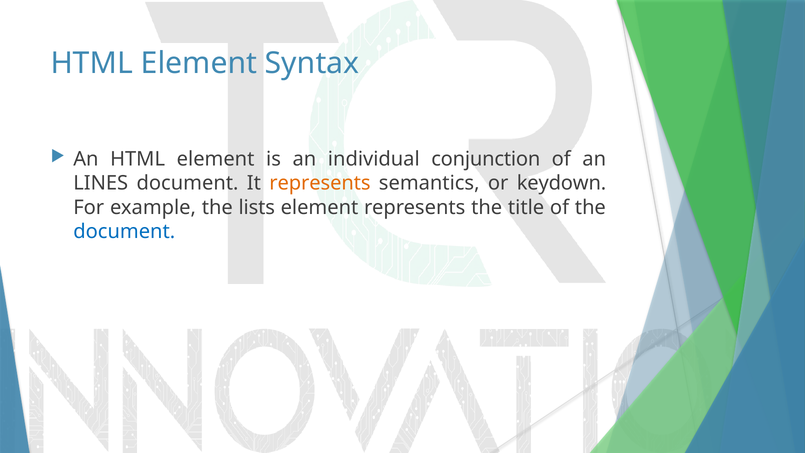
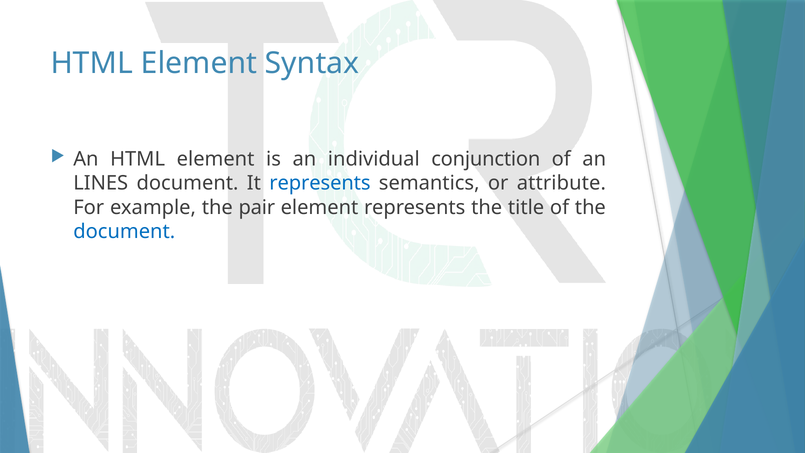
represents at (320, 183) colour: orange -> blue
keydown: keydown -> attribute
lists: lists -> pair
